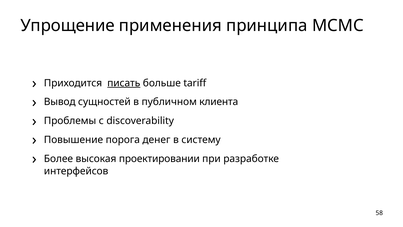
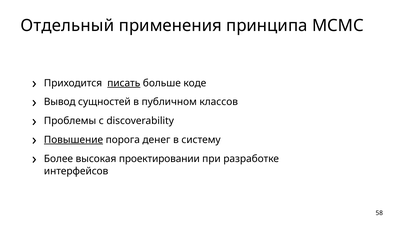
Упрощение: Упрощение -> Отдельный
tariff: tariff -> коде
клиента: клиента -> классов
Повышение underline: none -> present
